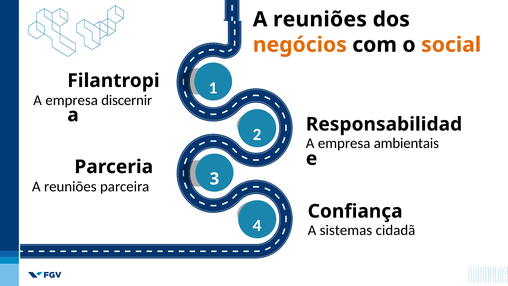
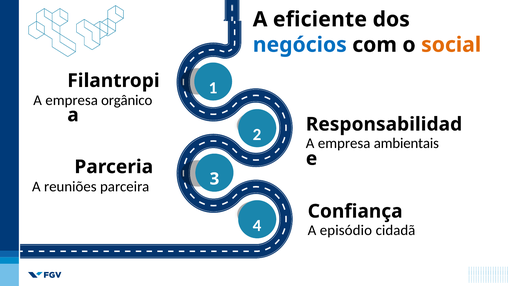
reuniões at (320, 19): reuniões -> eficiente
negócios colour: orange -> blue
discernir: discernir -> orgânico
sistemas: sistemas -> episódio
